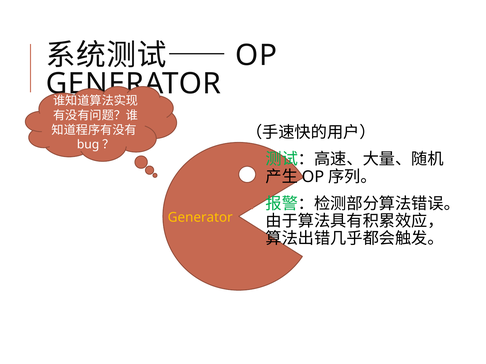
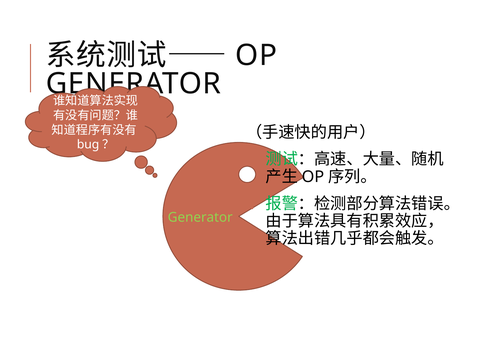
Generator at (200, 218) colour: yellow -> light green
